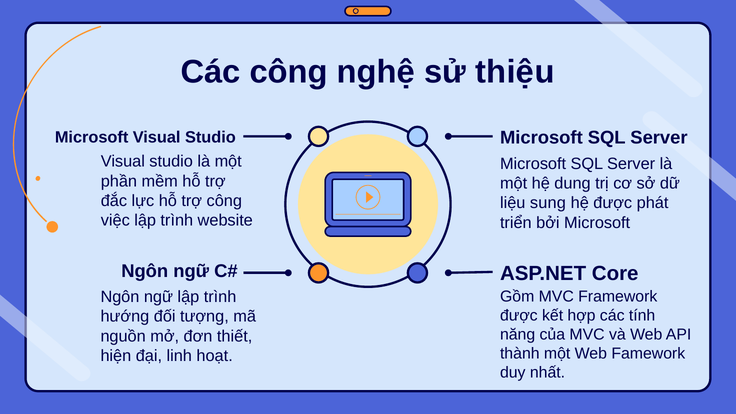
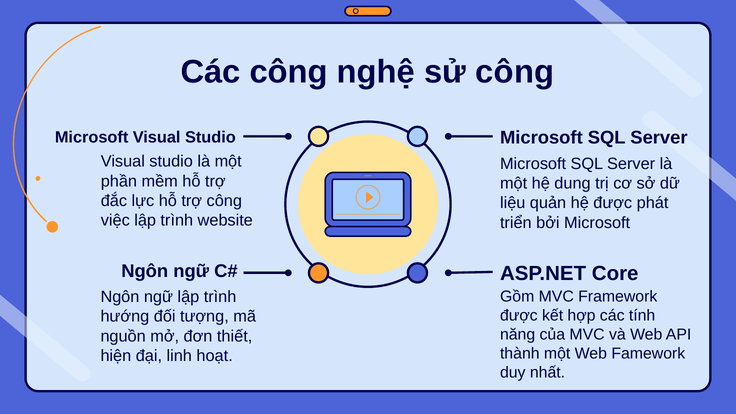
sử thiệu: thiệu -> công
sung: sung -> quản
